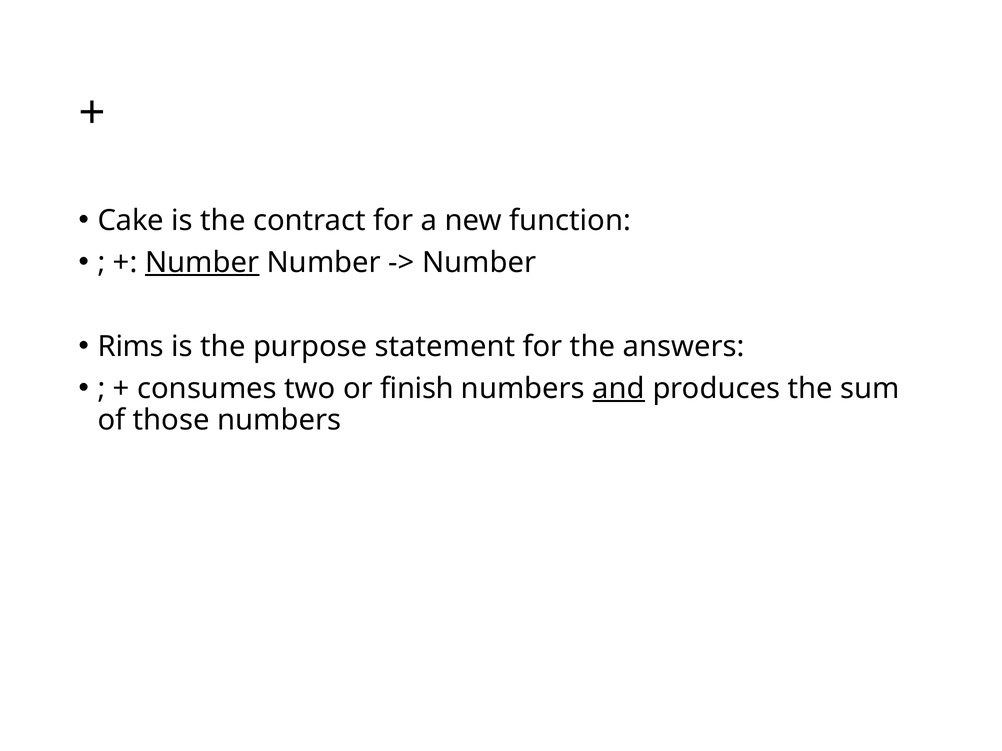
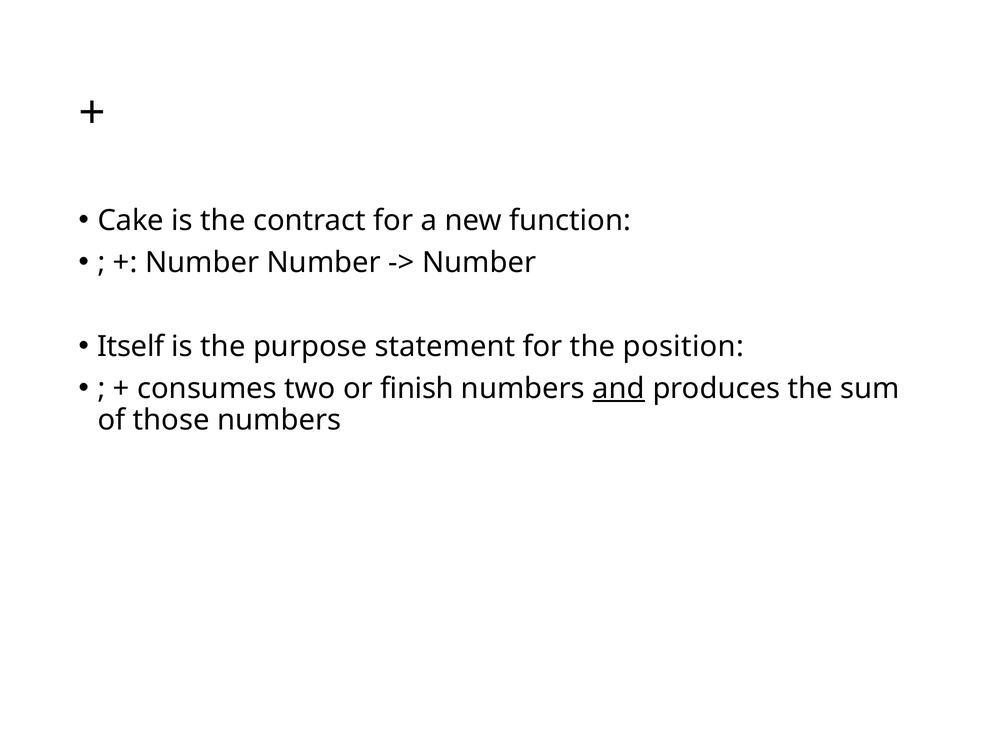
Number at (202, 263) underline: present -> none
Rims: Rims -> Itself
answers: answers -> position
